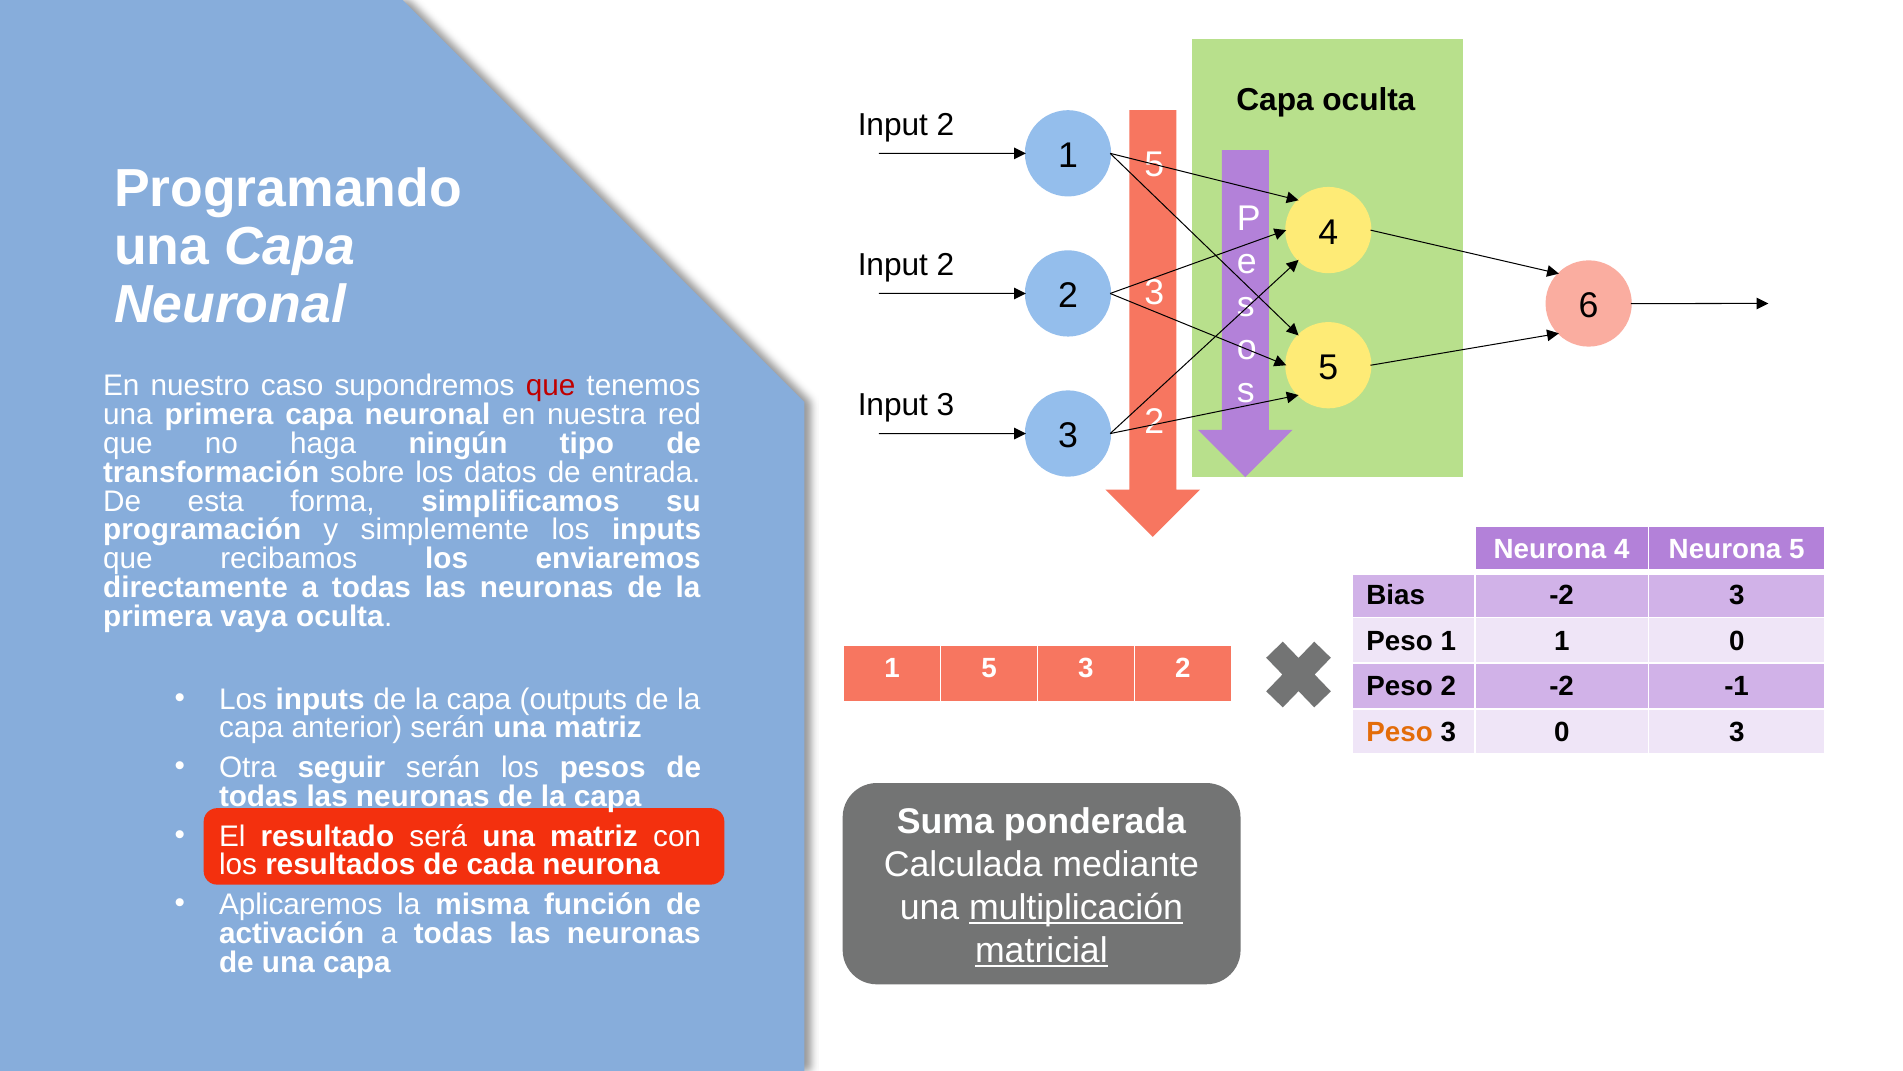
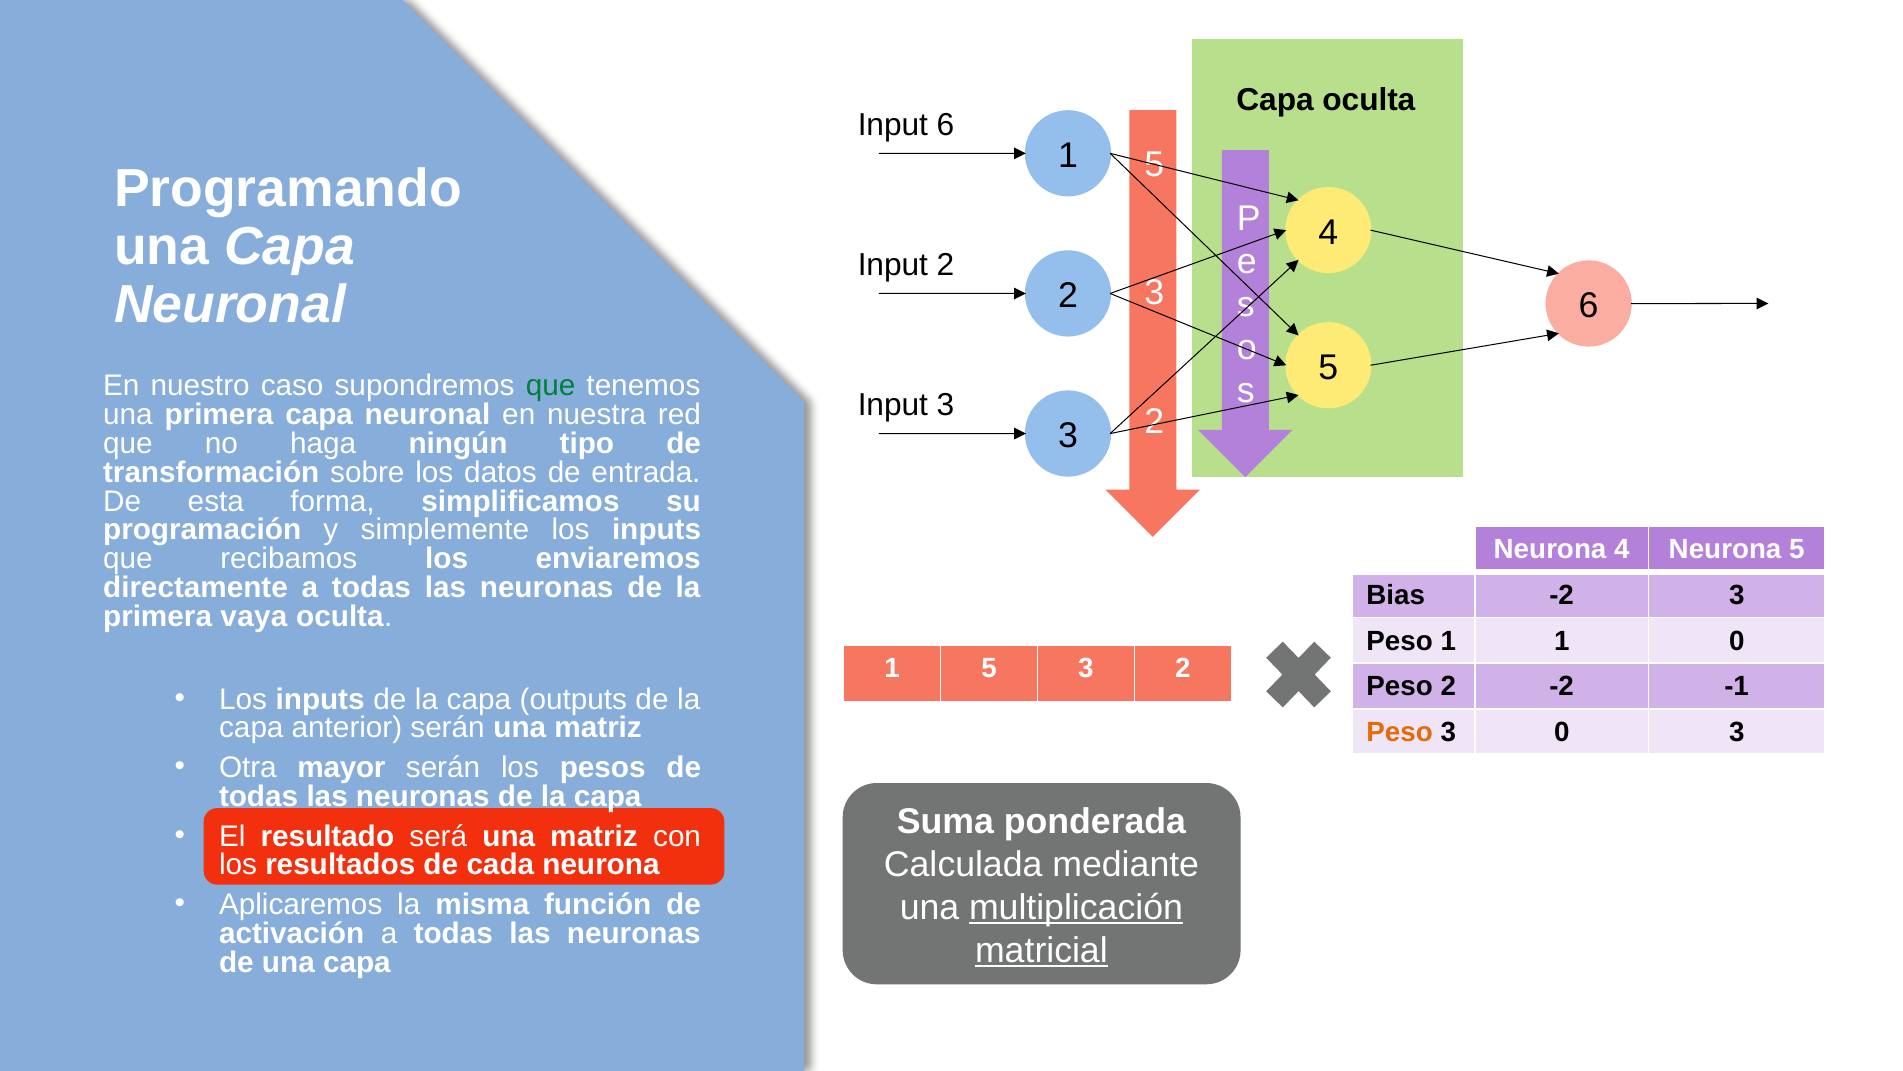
2 at (946, 125): 2 -> 6
que at (551, 385) colour: red -> green
seguir: seguir -> mayor
